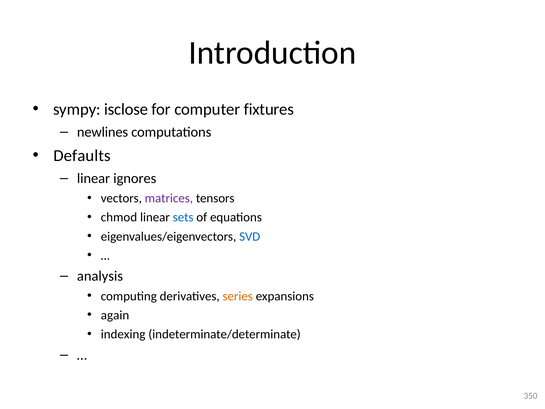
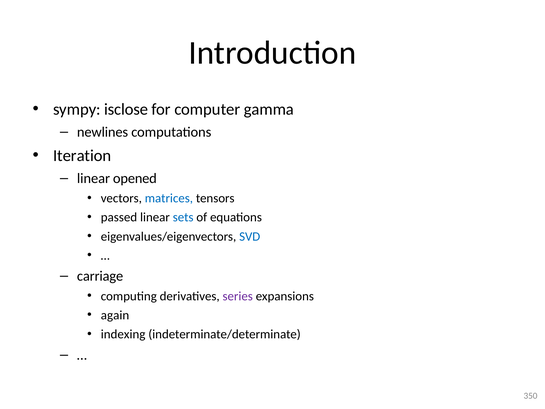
fixtures: fixtures -> gamma
Defaults: Defaults -> Iteration
ignores: ignores -> opened
matrices colour: purple -> blue
chmod: chmod -> passed
analysis: analysis -> carriage
series colour: orange -> purple
